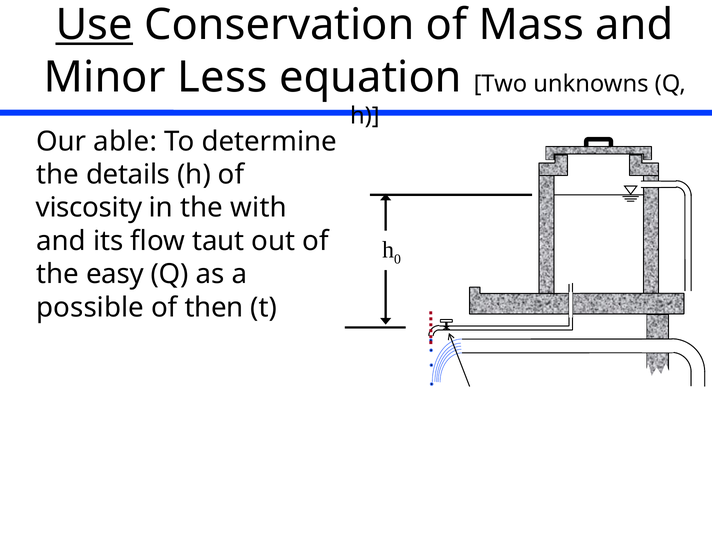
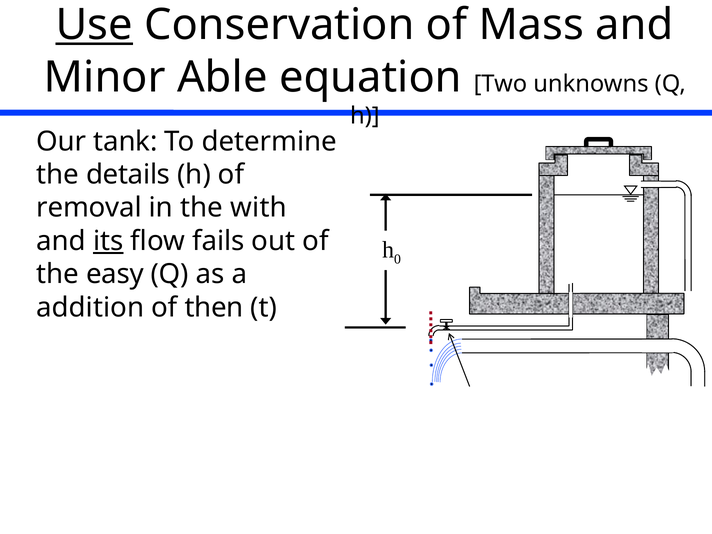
Less: Less -> Able
able: able -> tank
viscosity: viscosity -> removal
its underline: none -> present
taut: taut -> fails
possible: possible -> addition
